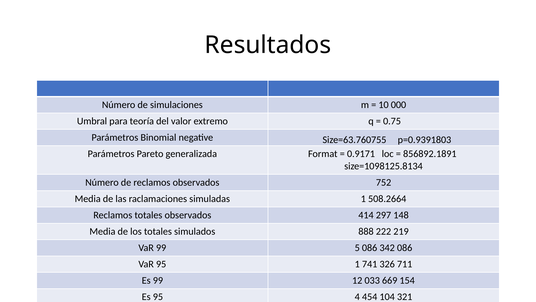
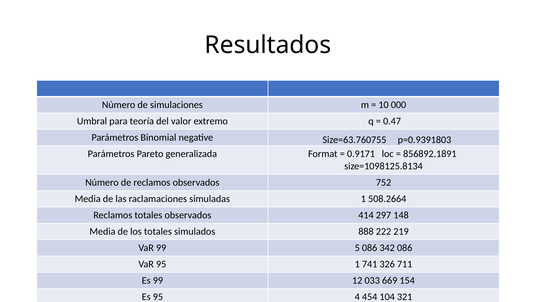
0.75: 0.75 -> 0.47
